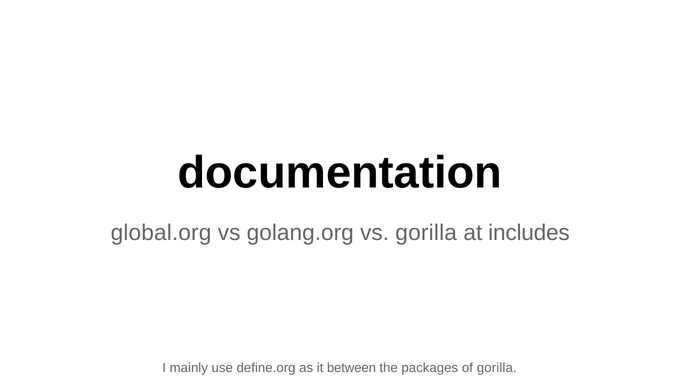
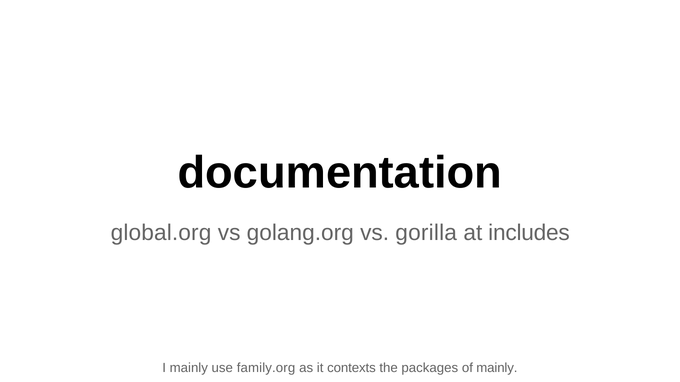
define.org: define.org -> family.org
between: between -> contexts
of gorilla: gorilla -> mainly
